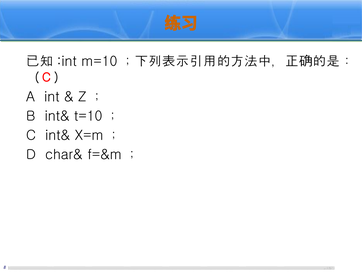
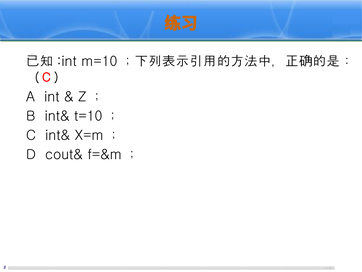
char&: char& -> cout&
